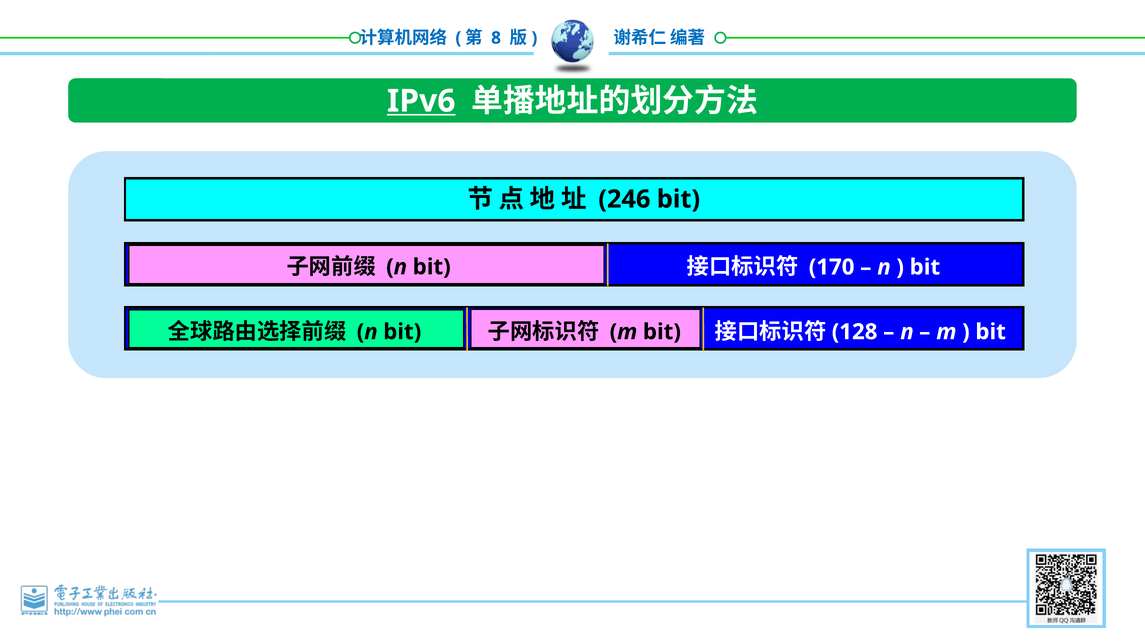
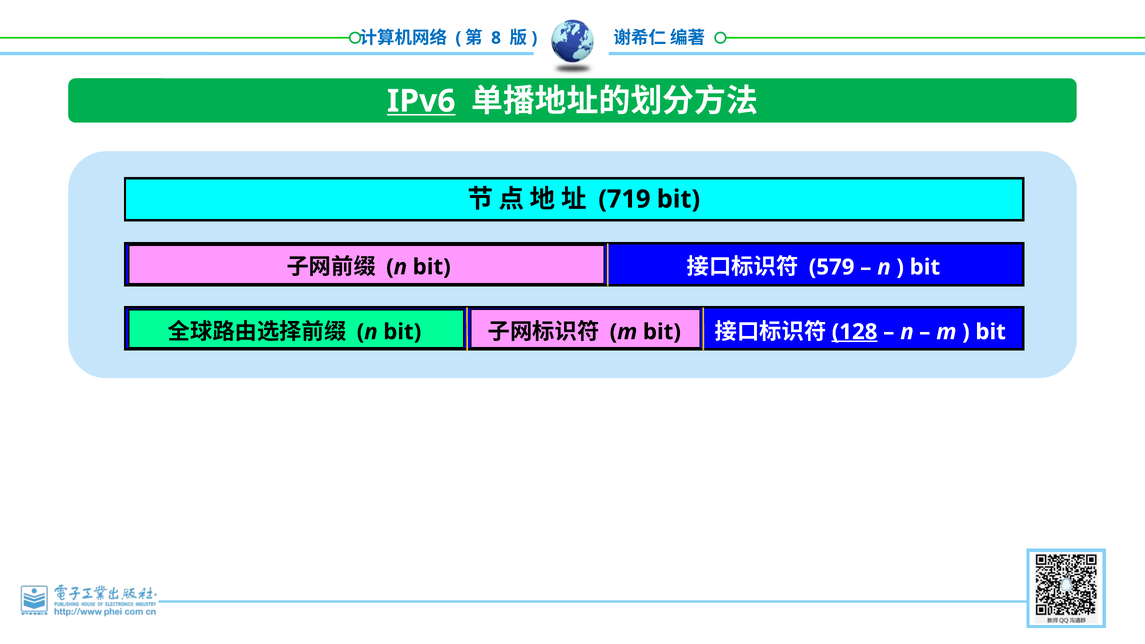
246: 246 -> 719
170: 170 -> 579
128 underline: none -> present
